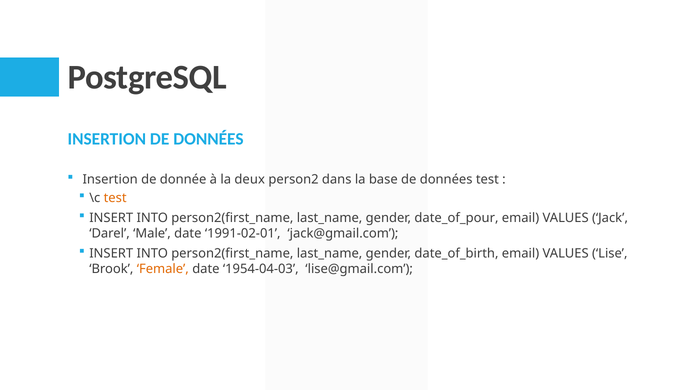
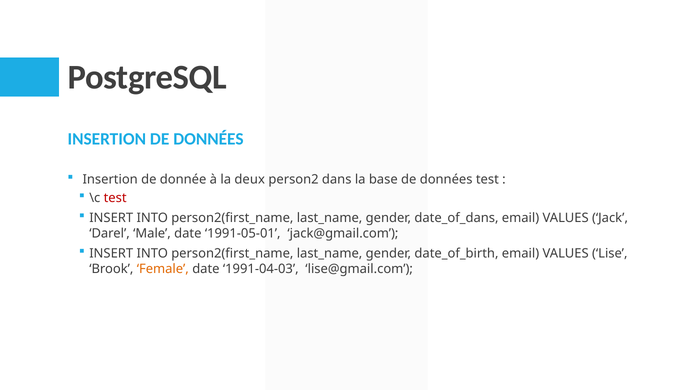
test at (115, 198) colour: orange -> red
date_of_pour: date_of_pour -> date_of_dans
1991-02-01: 1991-02-01 -> 1991-05-01
1954-04-03: 1954-04-03 -> 1991-04-03
